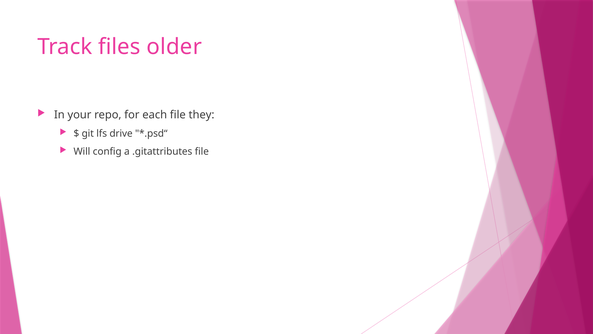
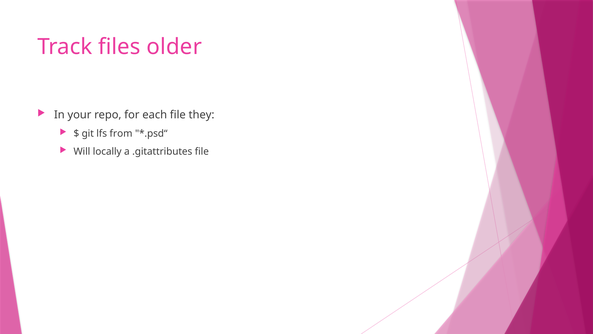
drive: drive -> from
config: config -> locally
